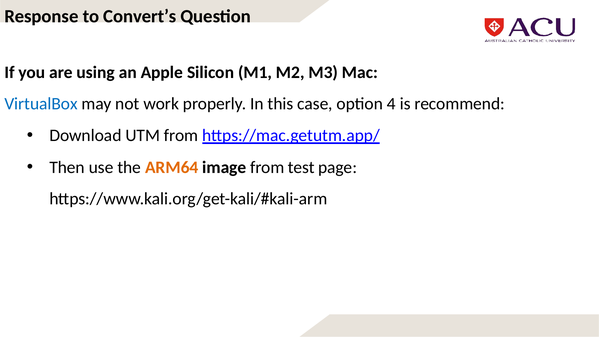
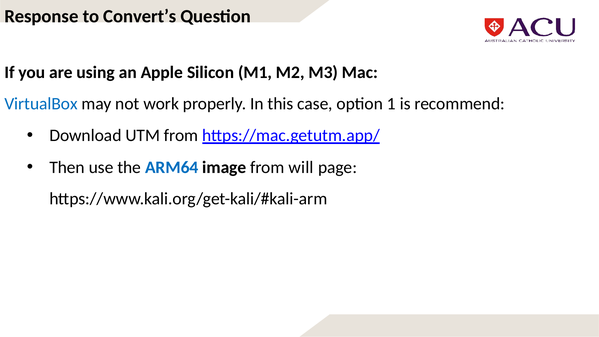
4: 4 -> 1
ARM64 colour: orange -> blue
test: test -> will
